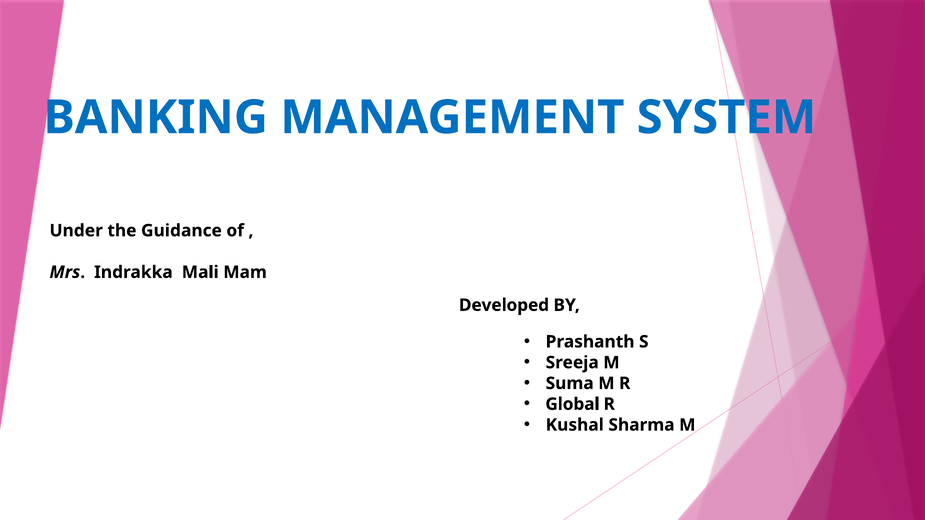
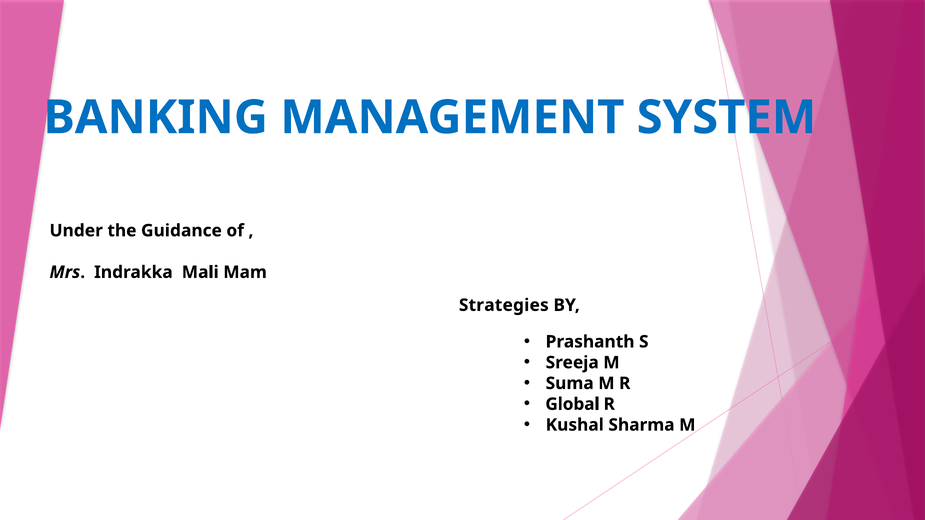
Developed: Developed -> Strategies
